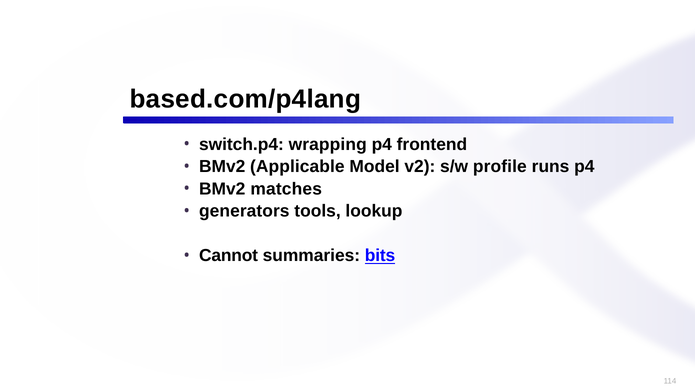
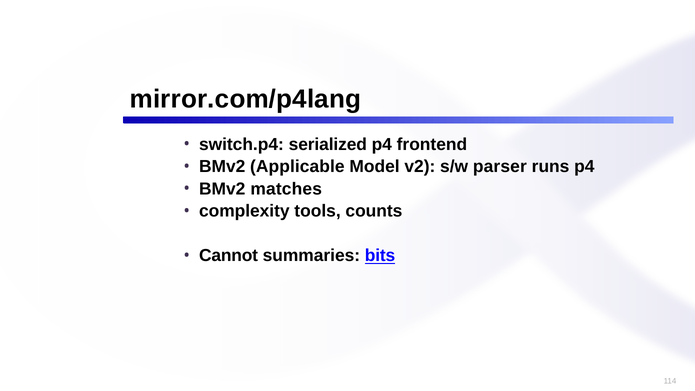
based.com/p4lang: based.com/p4lang -> mirror.com/p4lang
wrapping: wrapping -> serialized
profile: profile -> parser
generators: generators -> complexity
lookup: lookup -> counts
